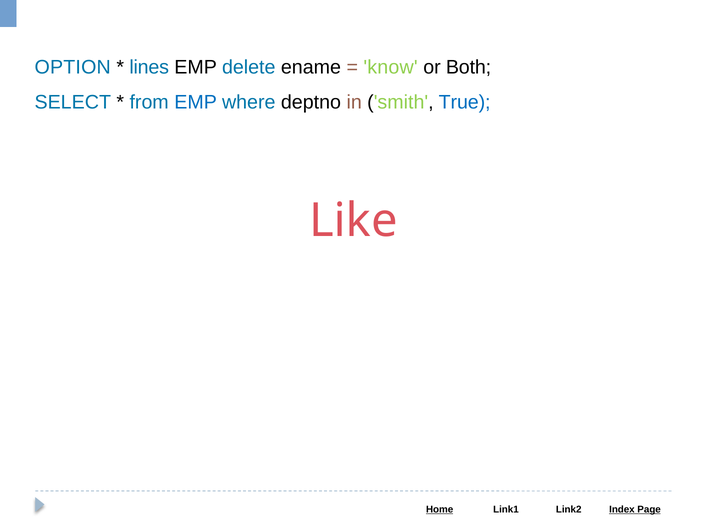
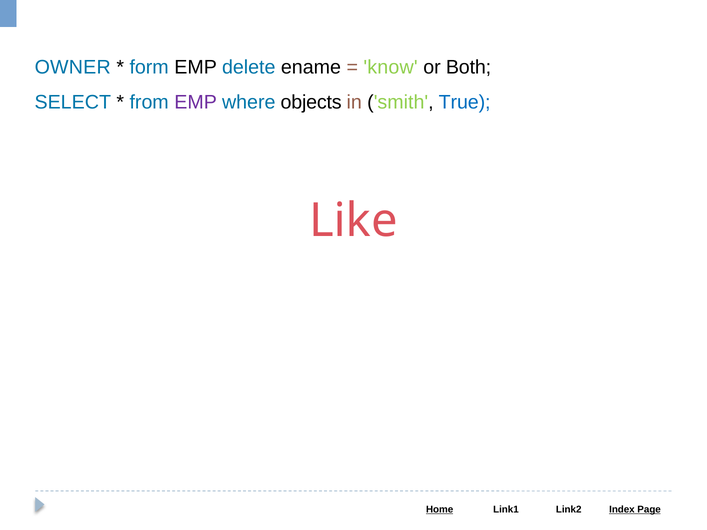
OPTION: OPTION -> OWNER
lines: lines -> form
EMP at (196, 102) colour: blue -> purple
deptno: deptno -> objects
